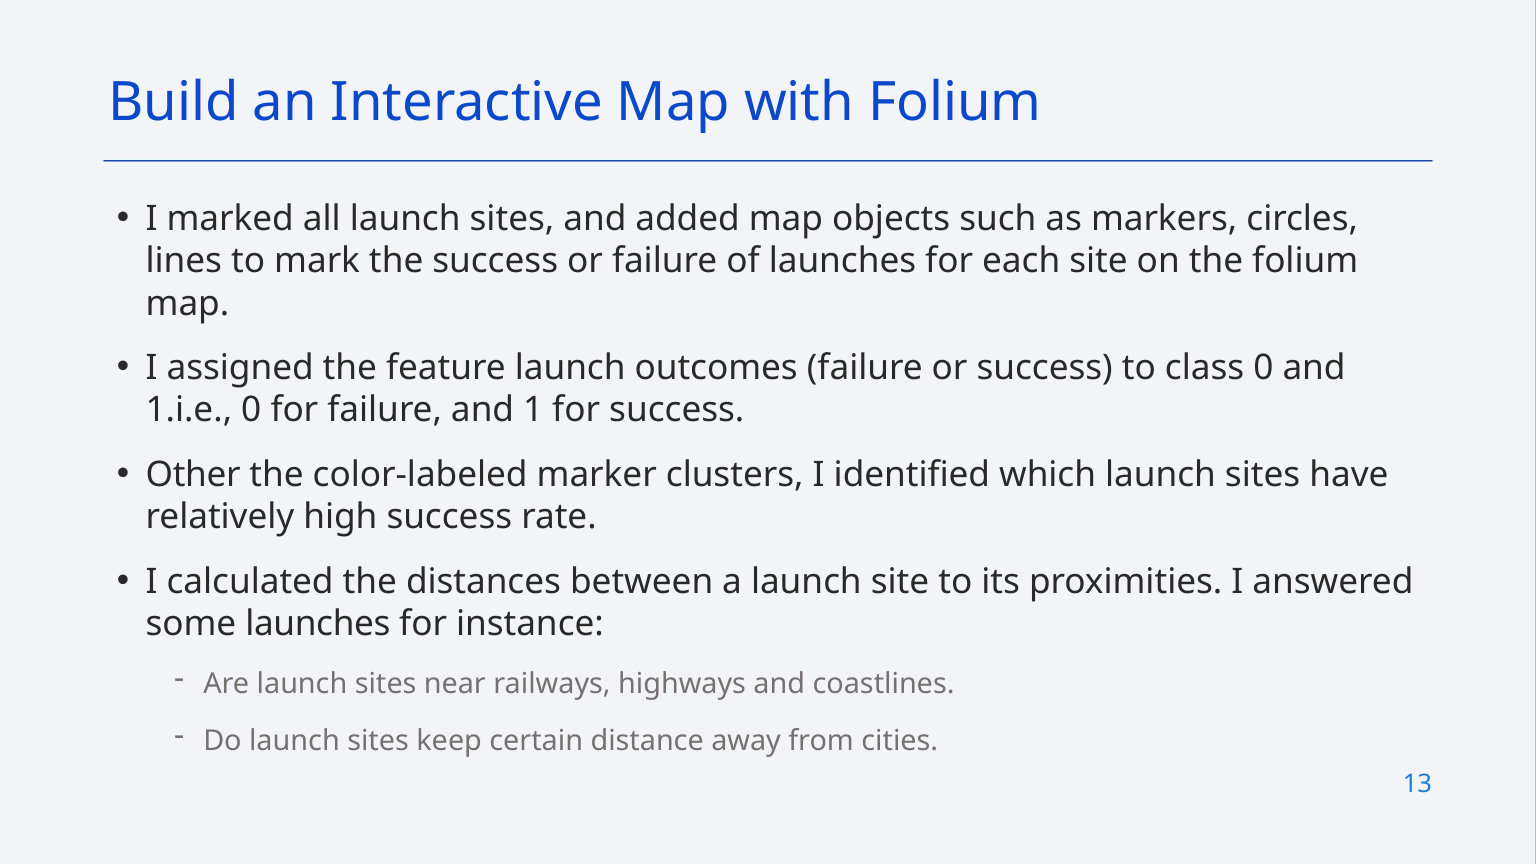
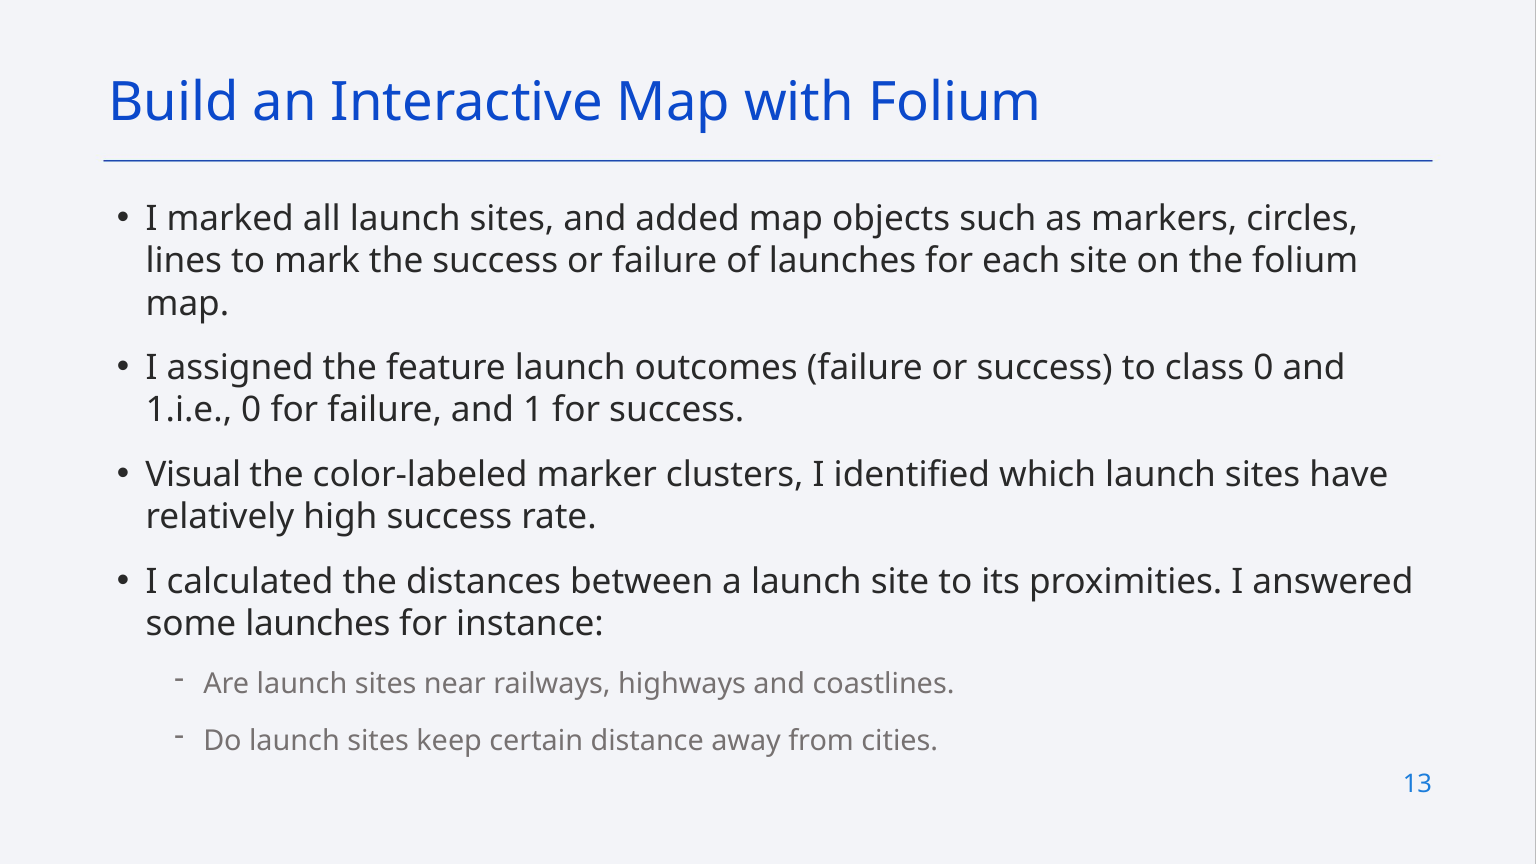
Other: Other -> Visual
